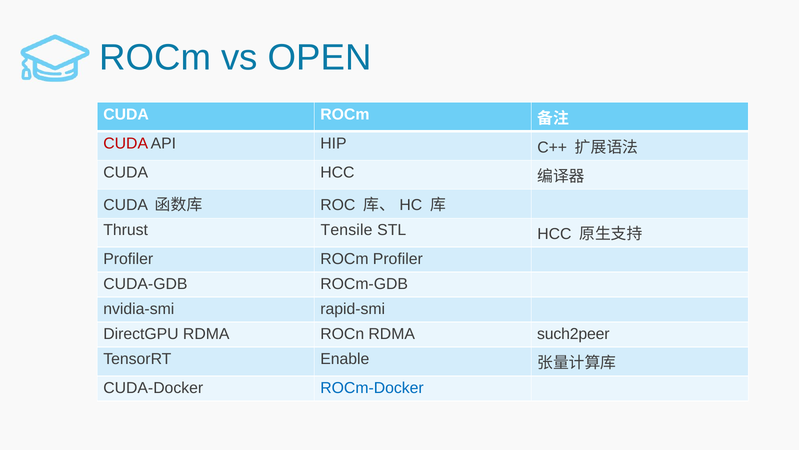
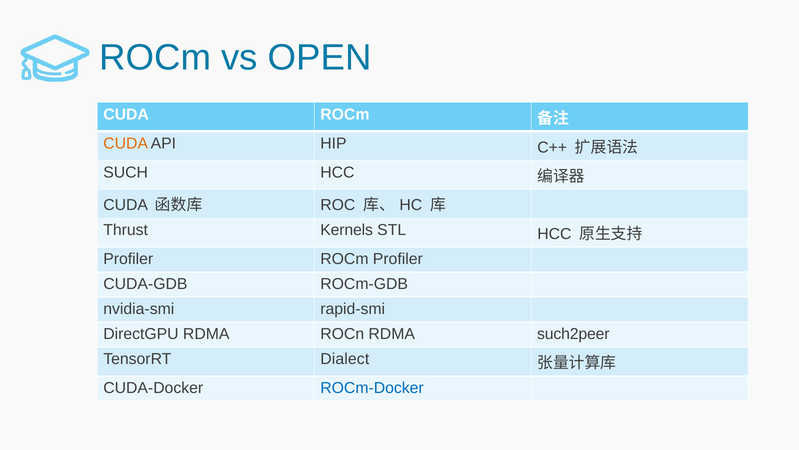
CUDA at (126, 143) colour: red -> orange
CUDA at (126, 172): CUDA -> SUCH
Tensile: Tensile -> Kernels
Enable: Enable -> Dialect
